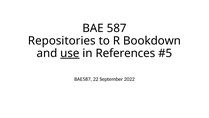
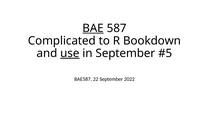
BAE underline: none -> present
Repositories: Repositories -> Complicated
in References: References -> September
